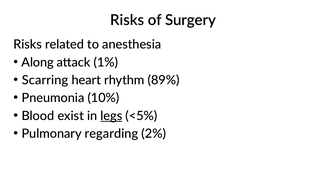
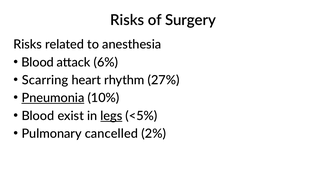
Along at (38, 62): Along -> Blood
1%: 1% -> 6%
89%: 89% -> 27%
Pneumonia underline: none -> present
regarding: regarding -> cancelled
